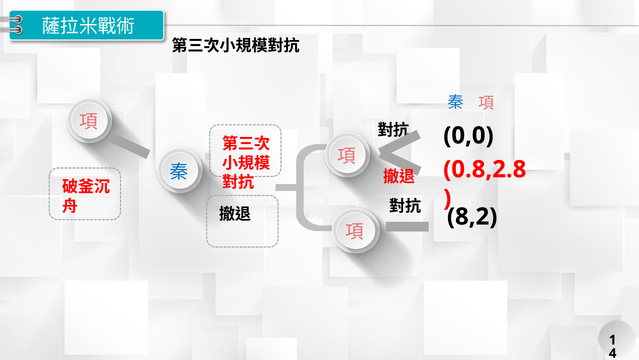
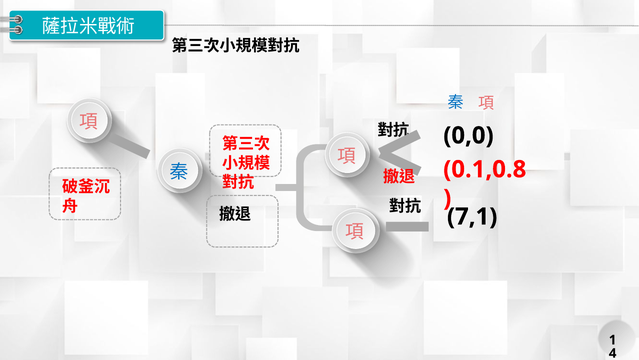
0.8,2.8: 0.8,2.8 -> 0.1,0.8
8,2: 8,2 -> 7,1
